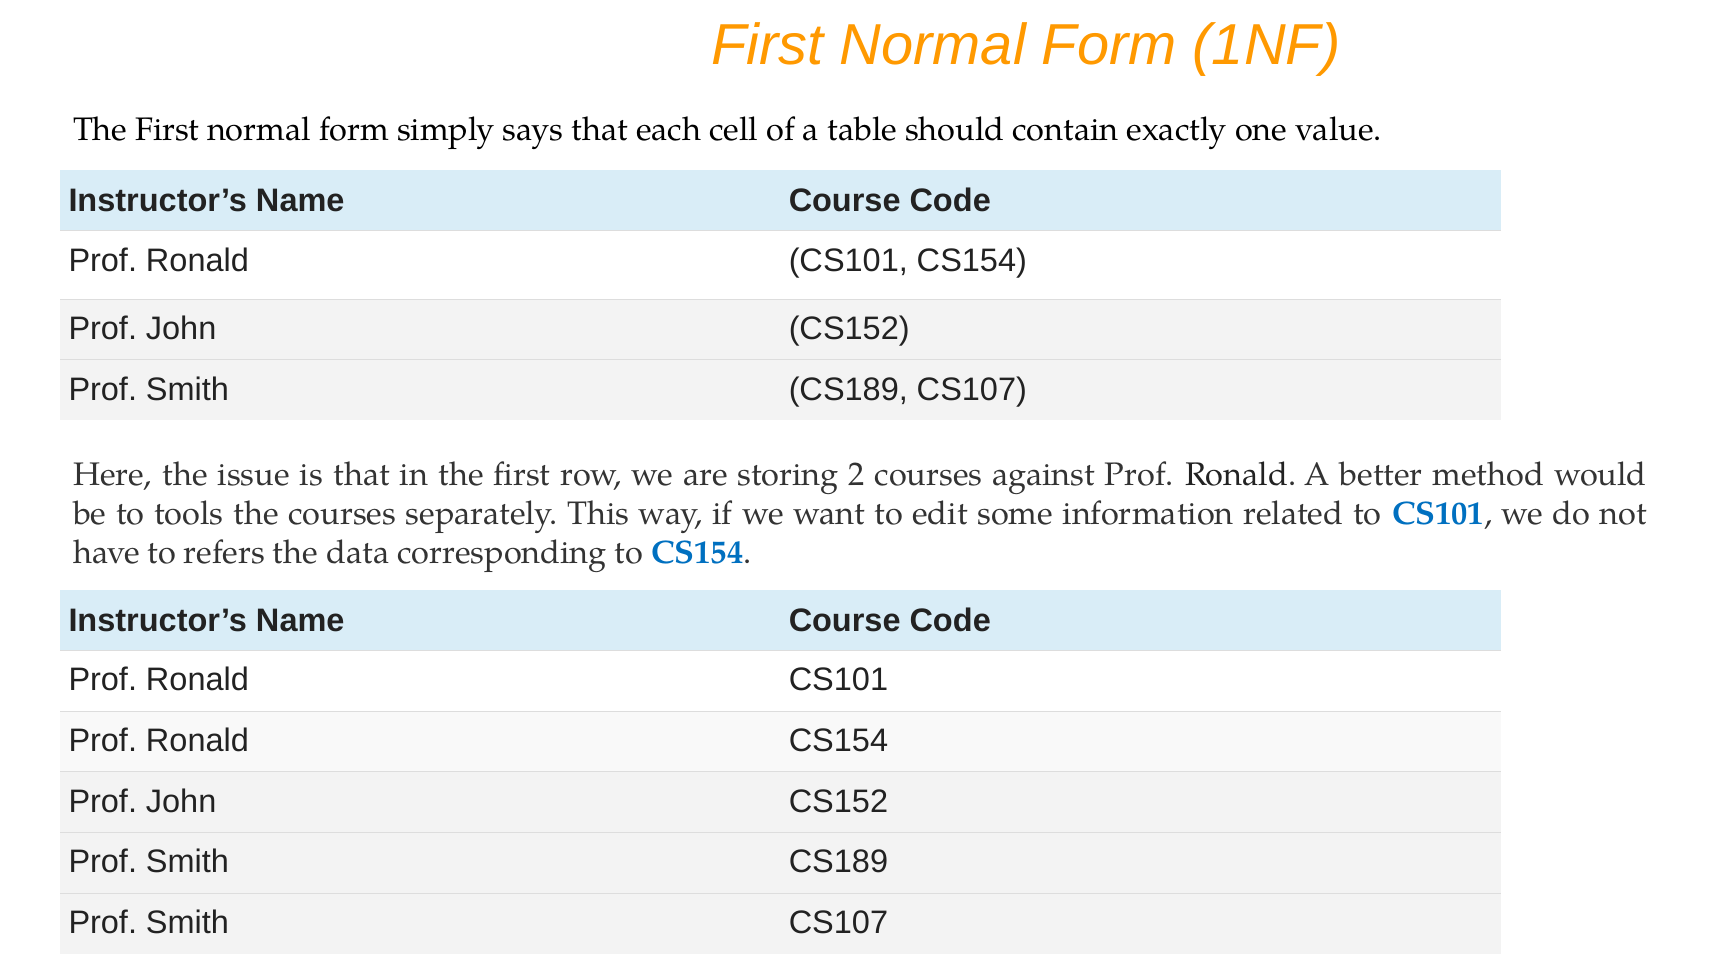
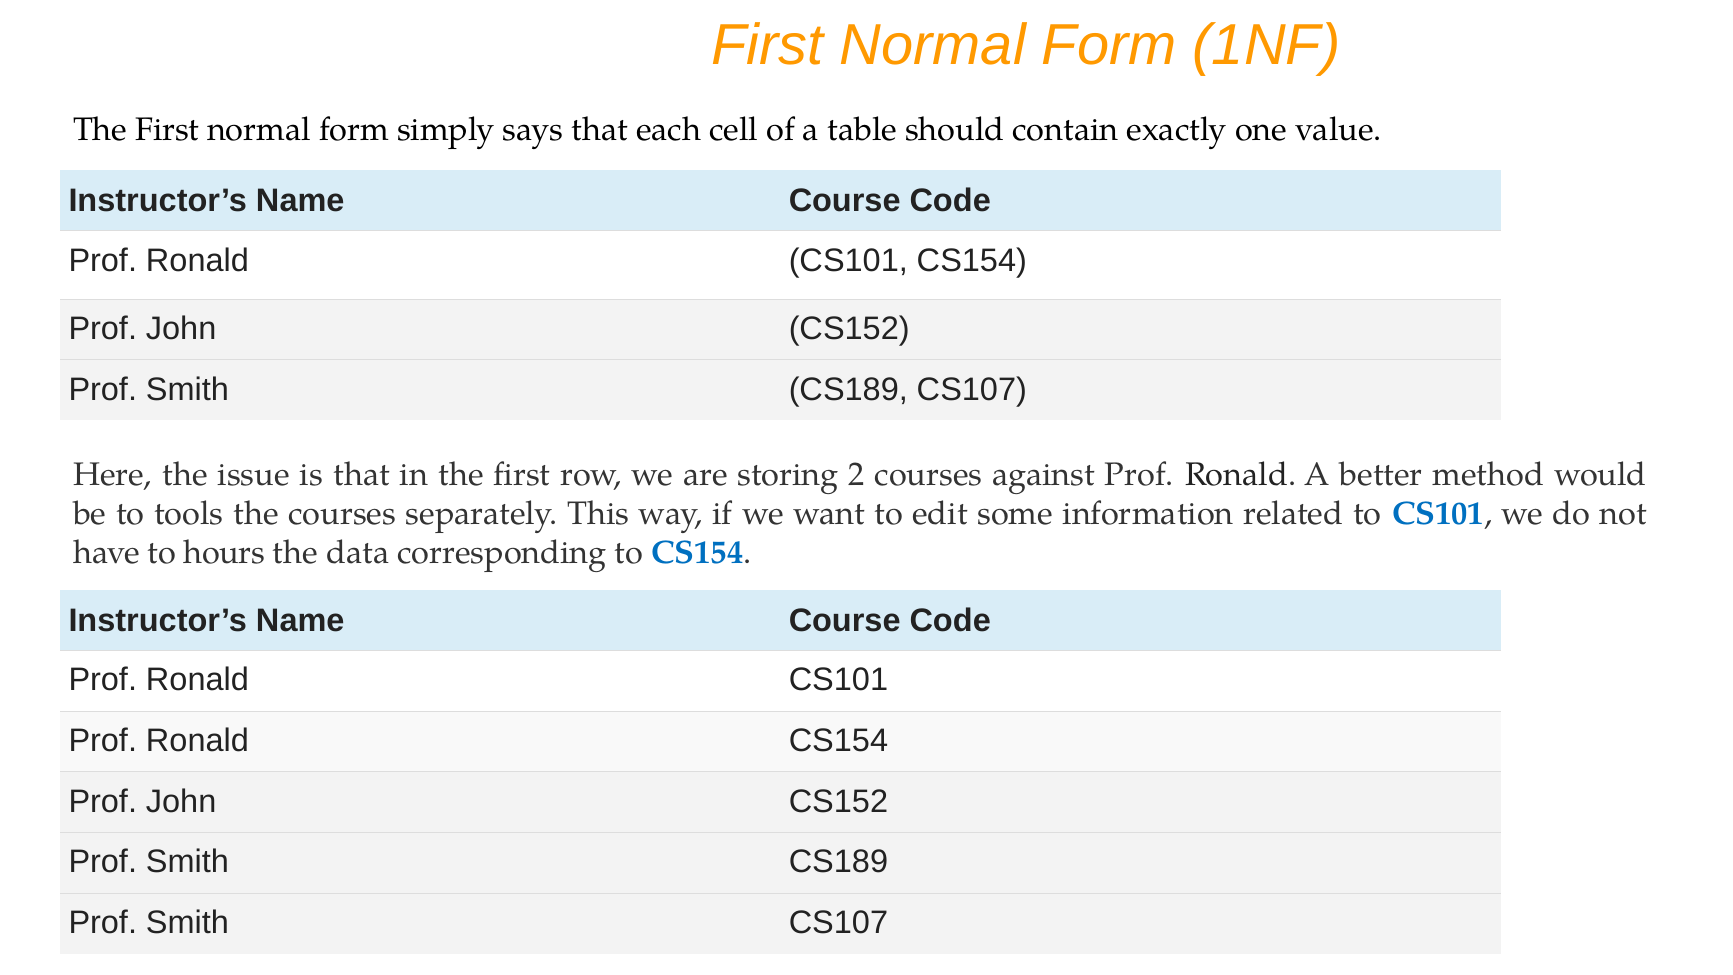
refers: refers -> hours
